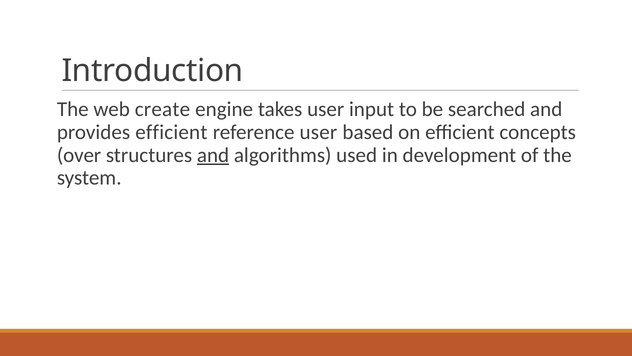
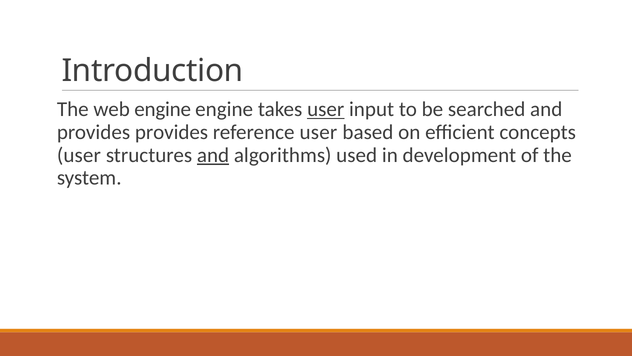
web create: create -> engine
user at (326, 109) underline: none -> present
provides efficient: efficient -> provides
over at (79, 155): over -> user
